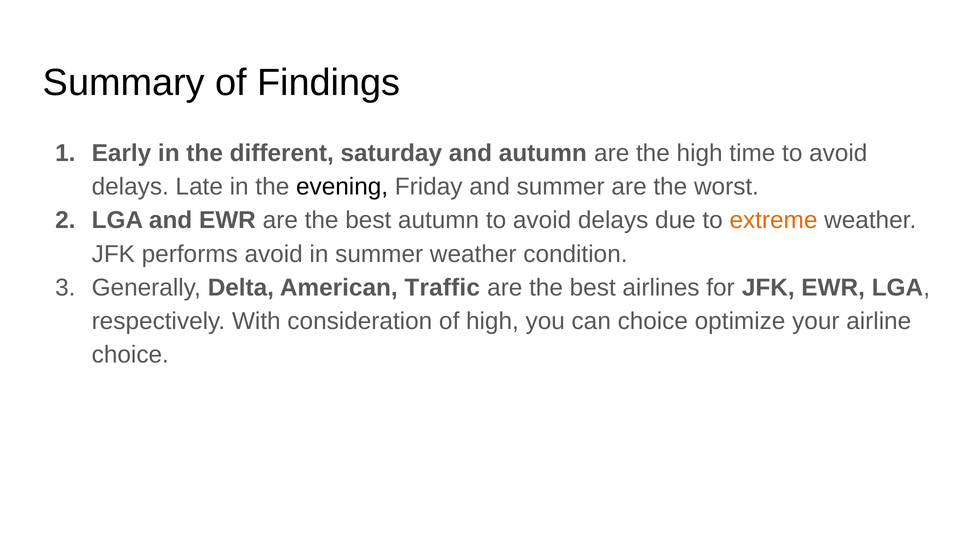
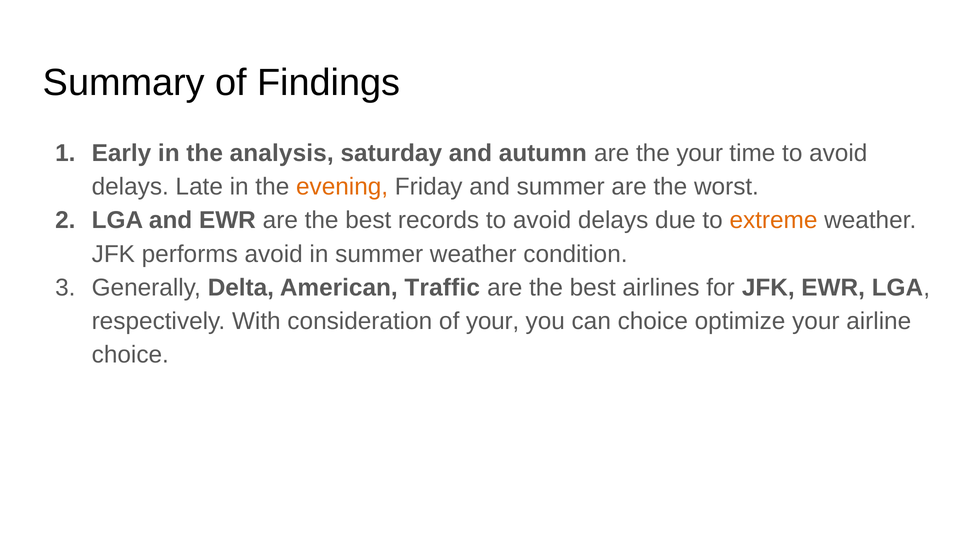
different: different -> analysis
the high: high -> your
evening colour: black -> orange
best autumn: autumn -> records
of high: high -> your
